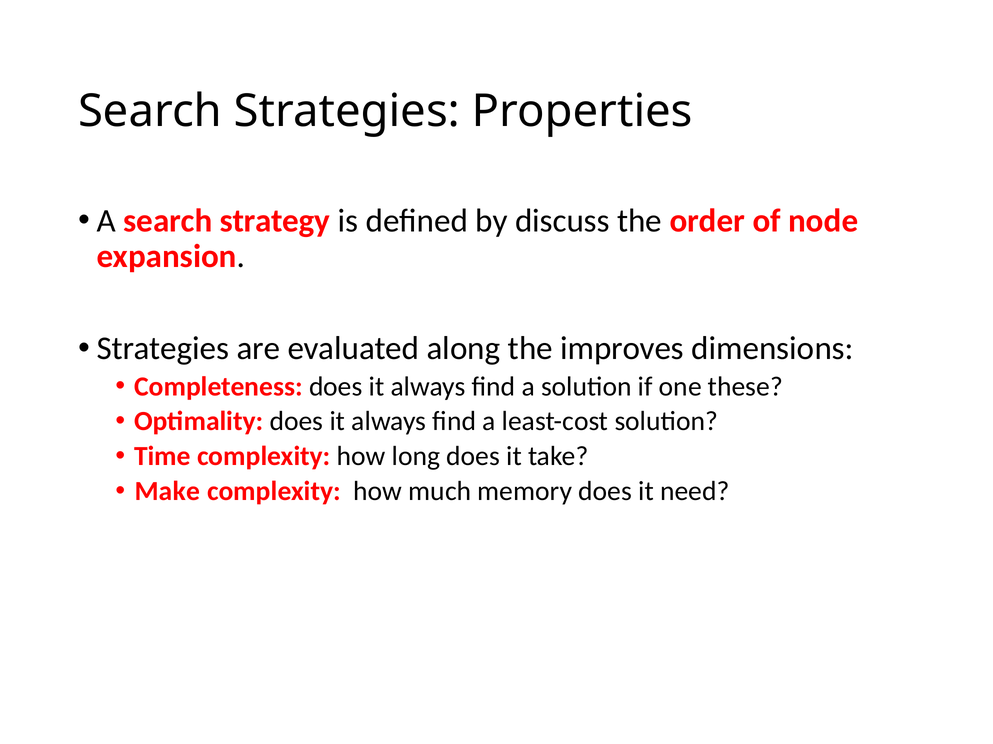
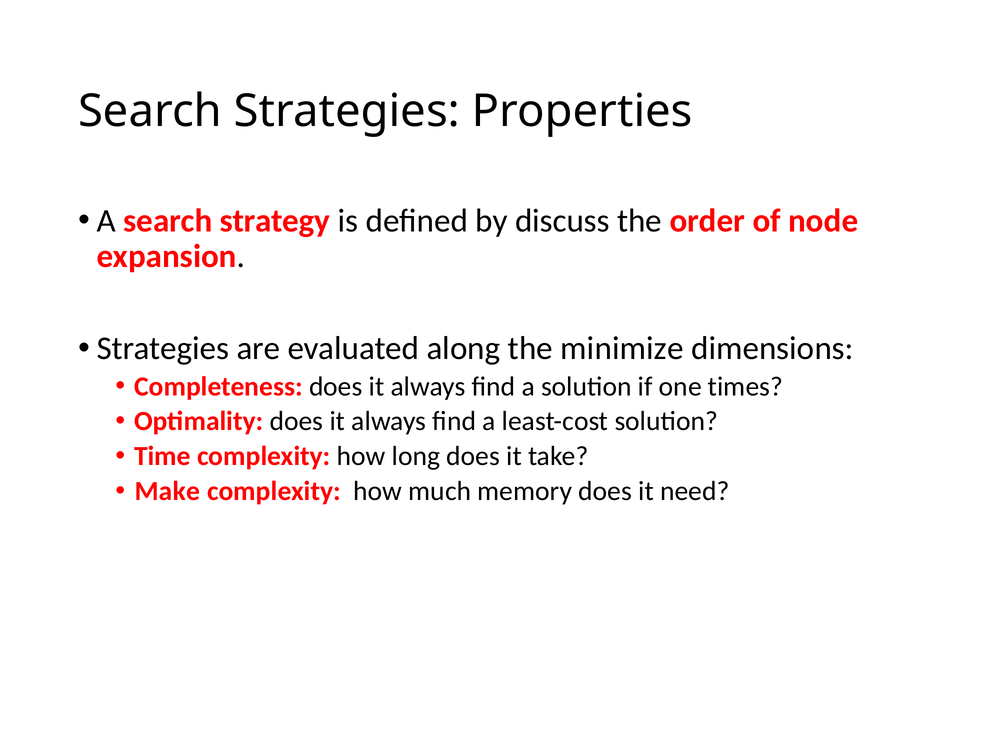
improves: improves -> minimize
these: these -> times
